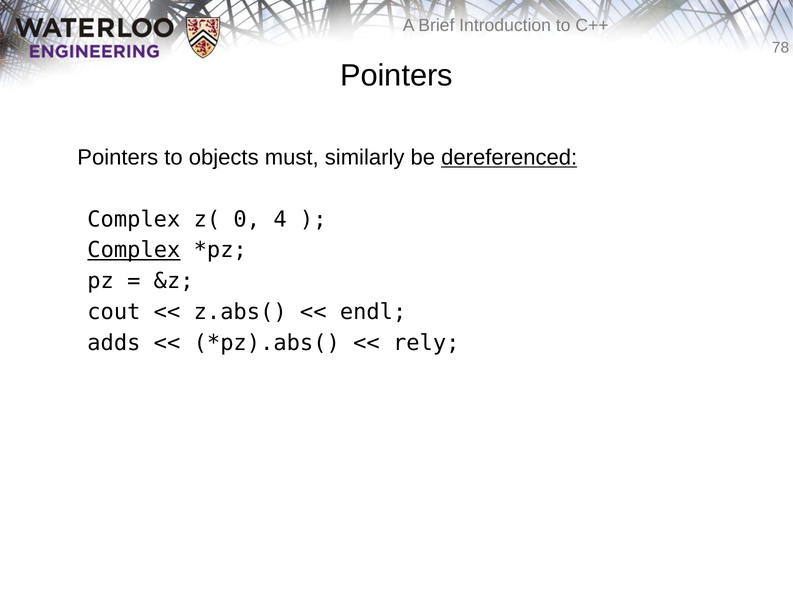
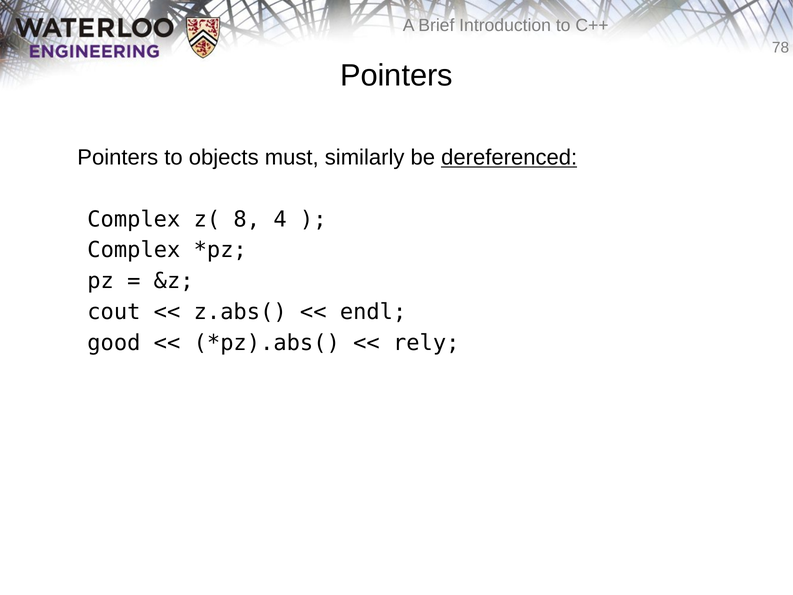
0: 0 -> 8
Complex at (134, 250) underline: present -> none
adds: adds -> good
